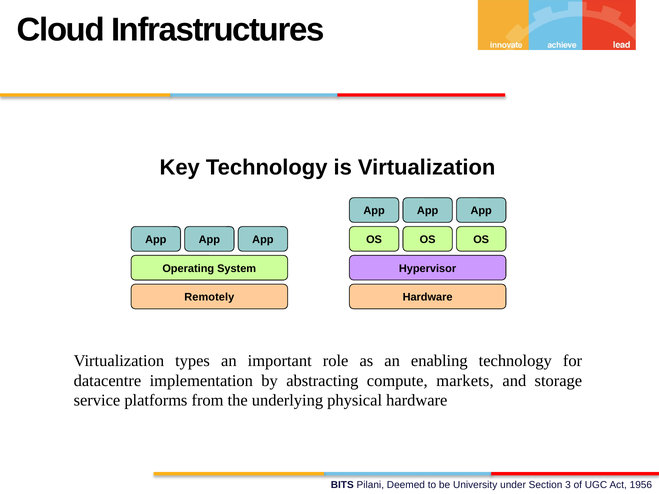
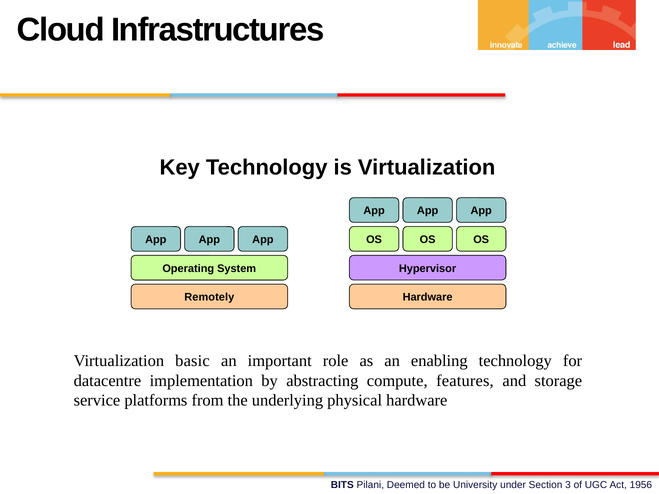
types: types -> basic
markets: markets -> features
